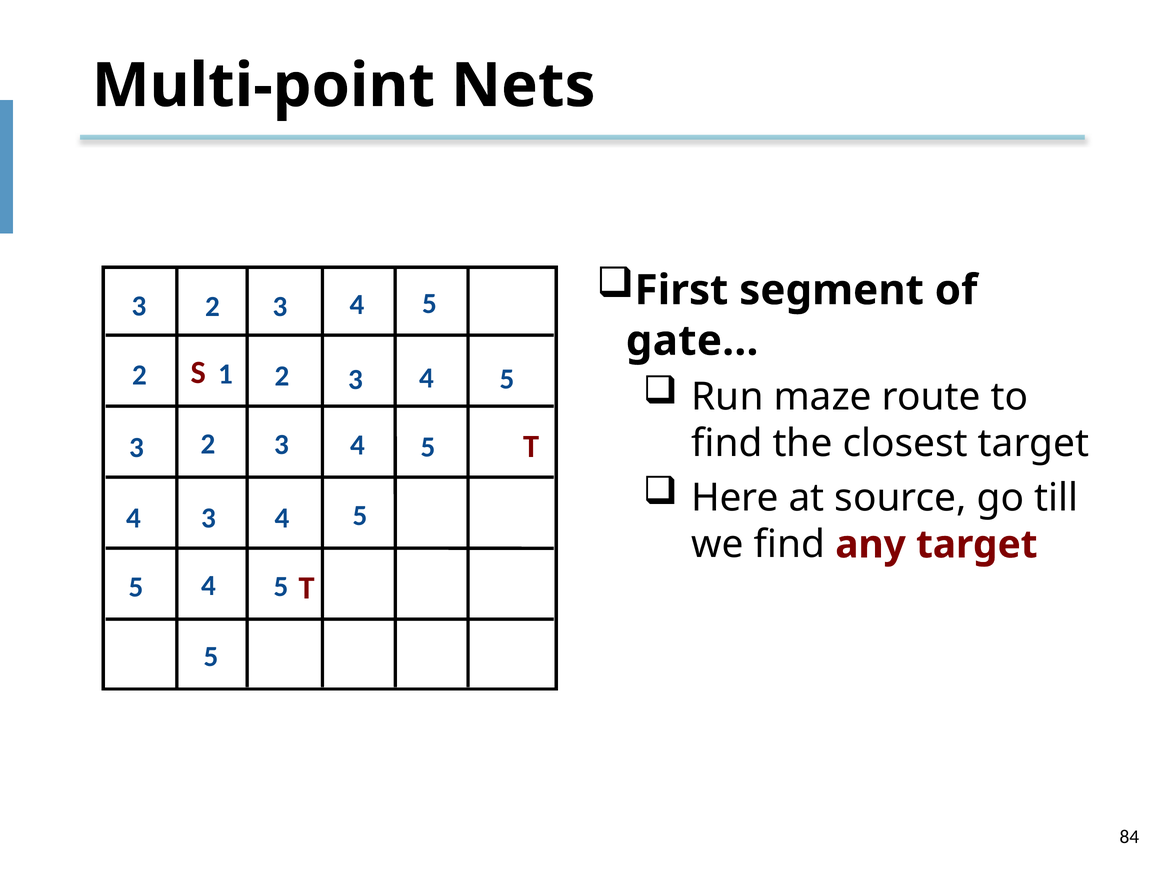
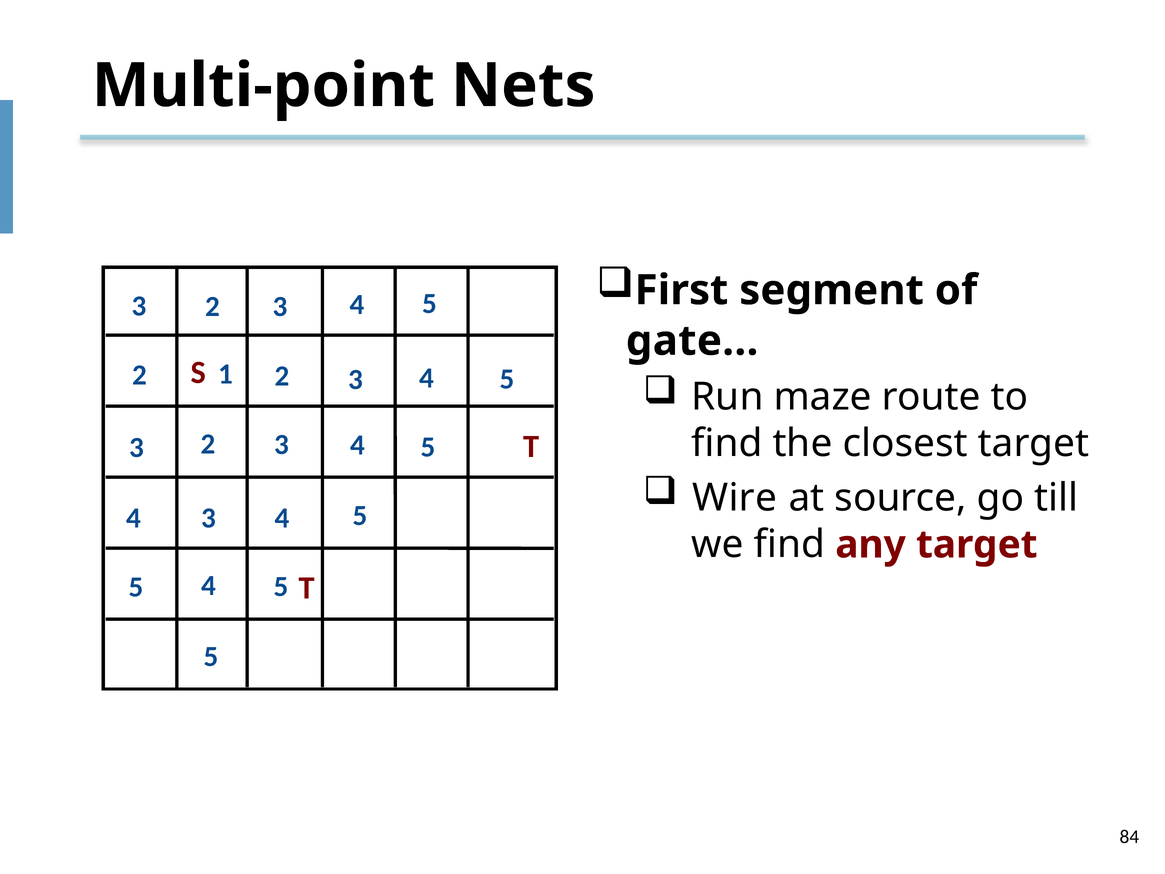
Here: Here -> Wire
